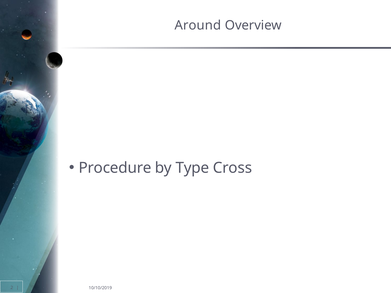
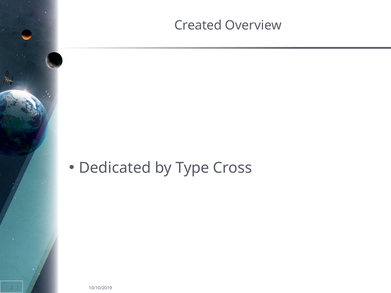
Around: Around -> Created
Procedure: Procedure -> Dedicated
